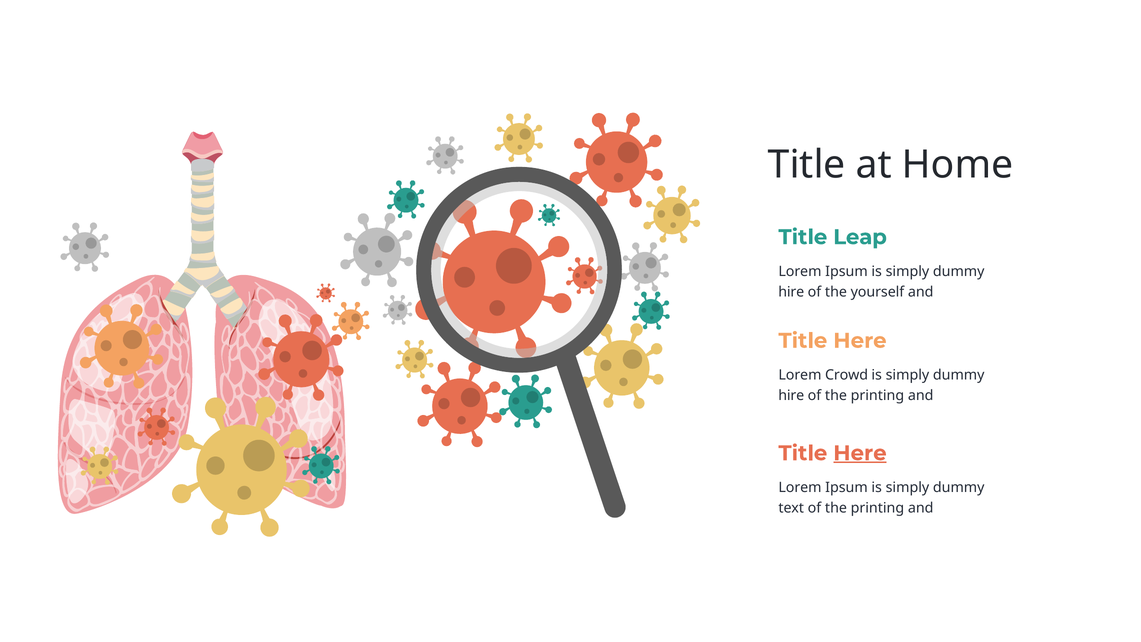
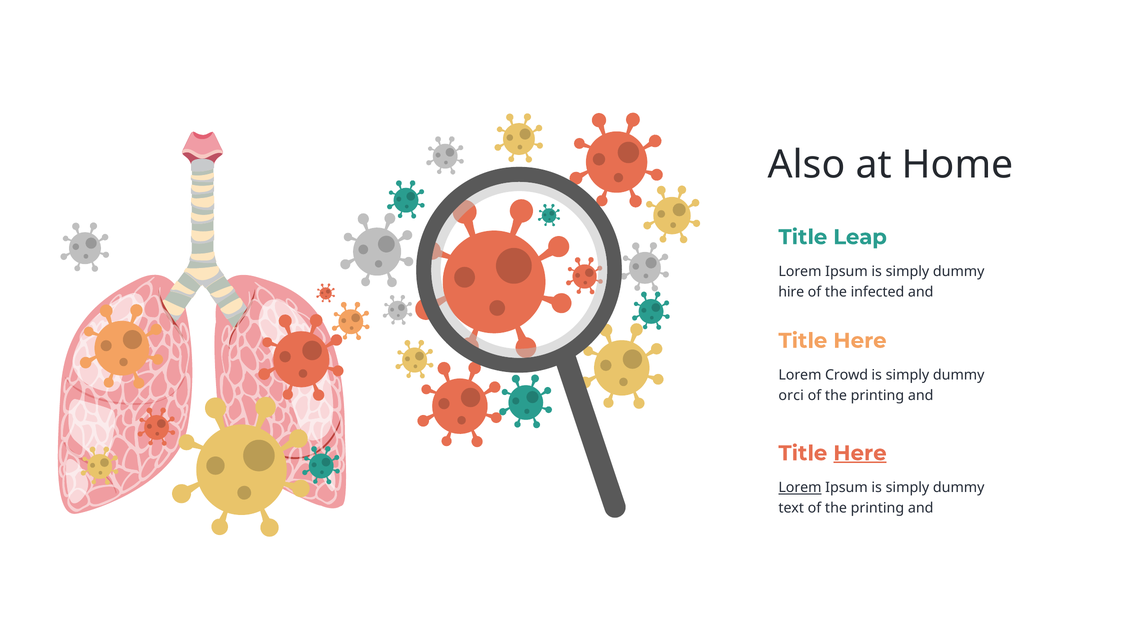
Title at (807, 165): Title -> Also
yourself: yourself -> infected
hire at (791, 396): hire -> orci
Lorem at (800, 488) underline: none -> present
